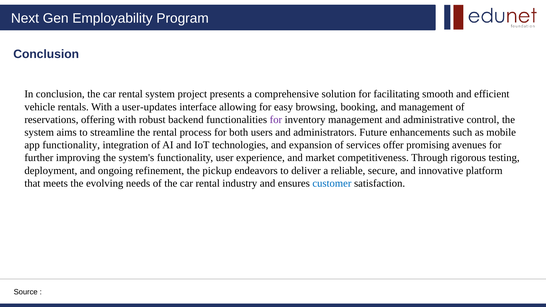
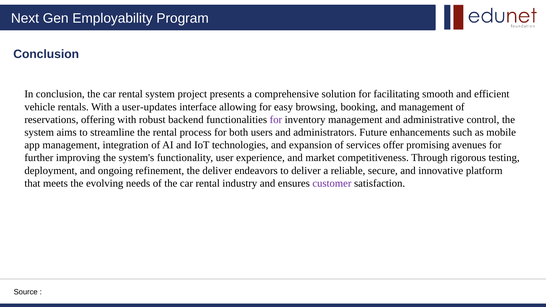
app functionality: functionality -> management
the pickup: pickup -> deliver
customer colour: blue -> purple
